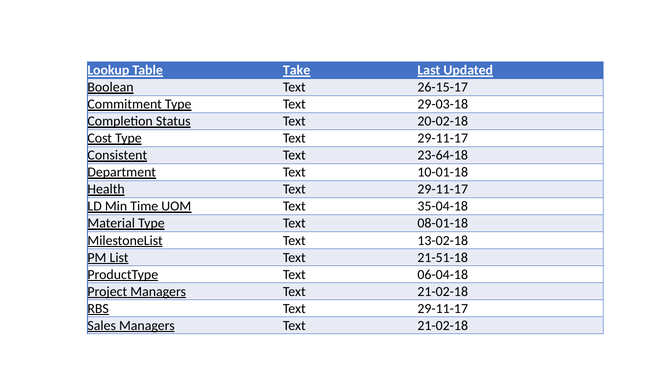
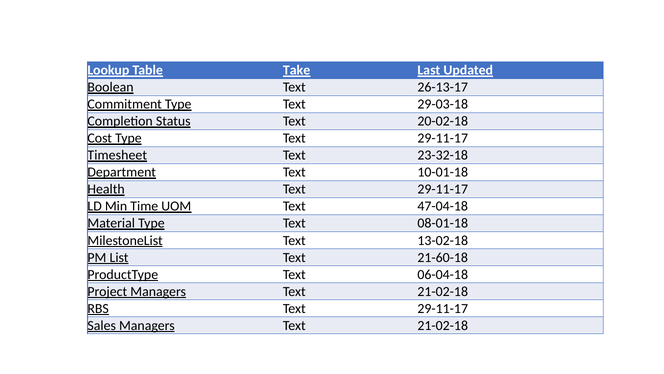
26-15-17: 26-15-17 -> 26-13-17
Consistent: Consistent -> Timesheet
23-64-18: 23-64-18 -> 23-32-18
35-04-18: 35-04-18 -> 47-04-18
21-51-18: 21-51-18 -> 21-60-18
